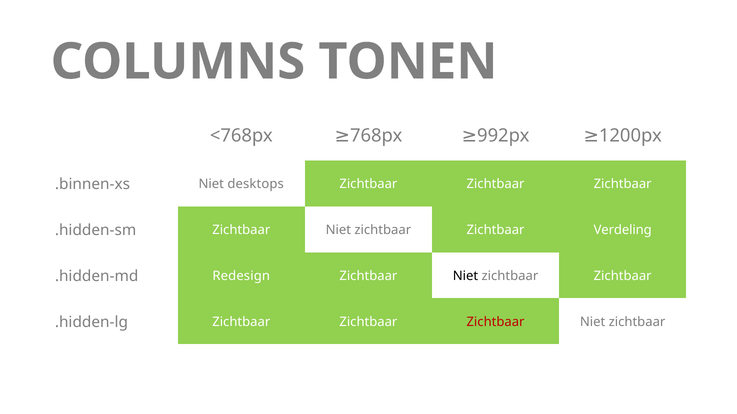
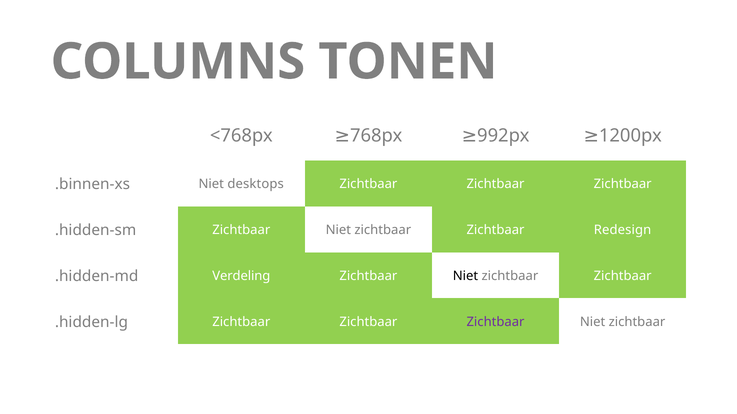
Verdeling: Verdeling -> Redesign
Redesign: Redesign -> Verdeling
Zichtbaar at (496, 322) colour: red -> purple
